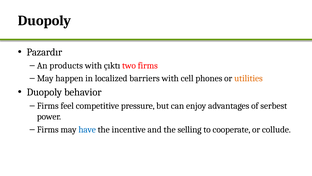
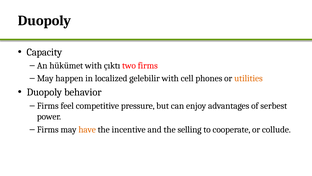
Pazardır: Pazardır -> Capacity
products: products -> hükümet
barriers: barriers -> gelebilir
have colour: blue -> orange
